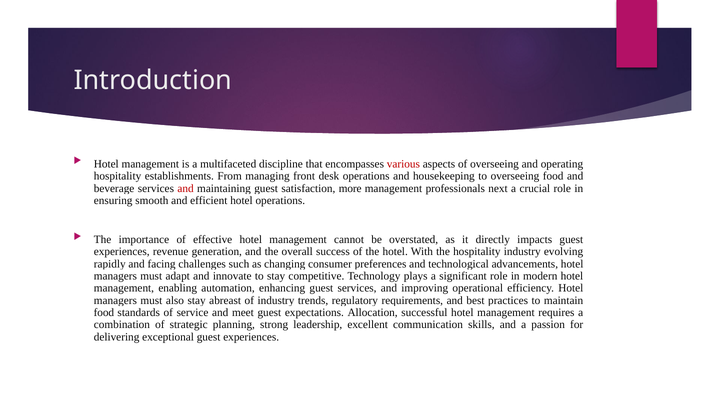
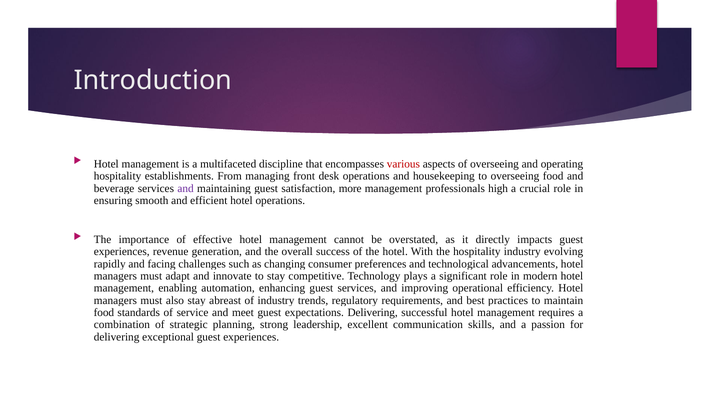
and at (186, 188) colour: red -> purple
next: next -> high
expectations Allocation: Allocation -> Delivering
